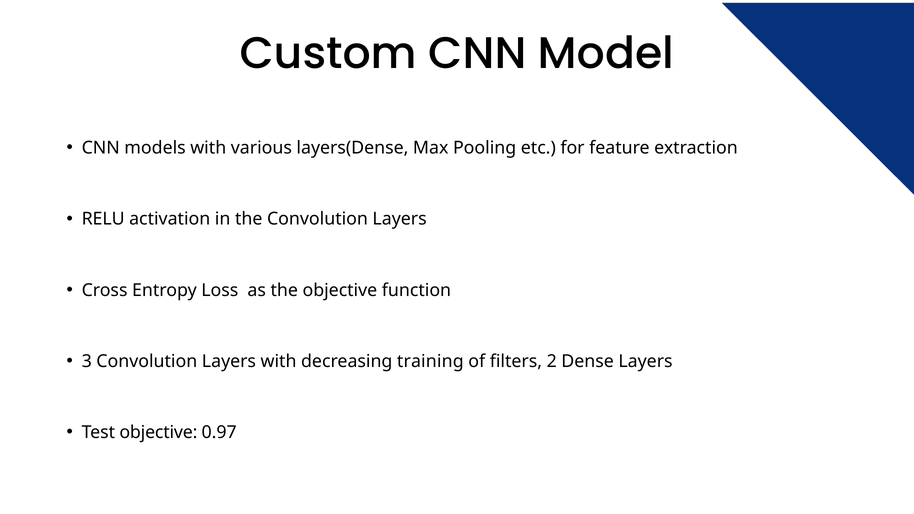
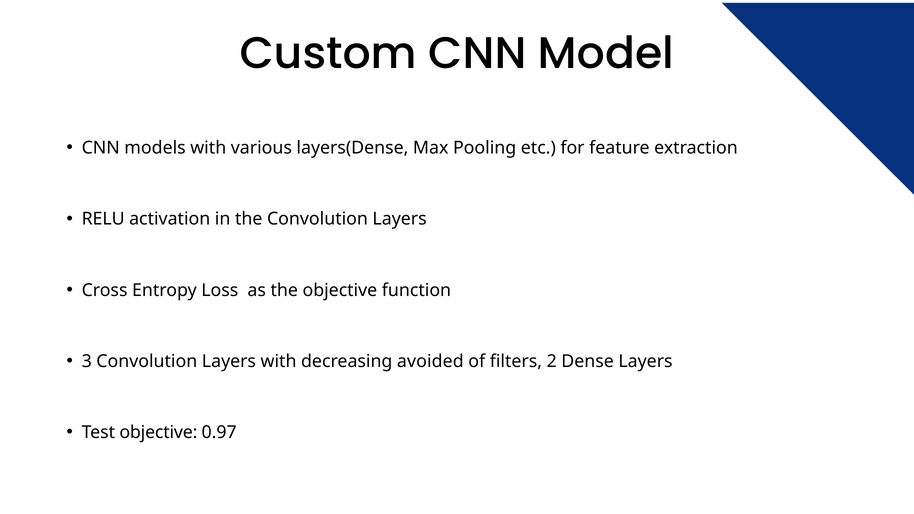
training: training -> avoided
